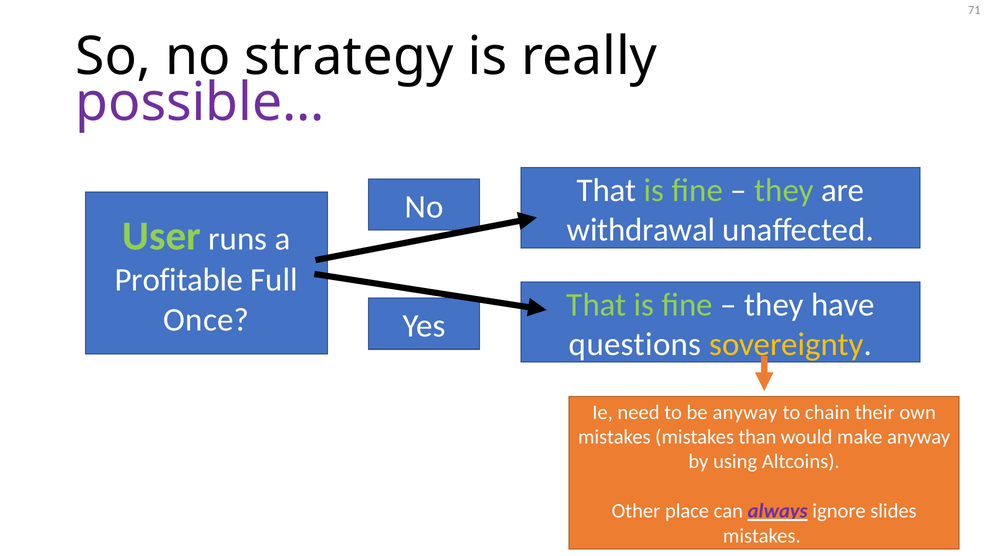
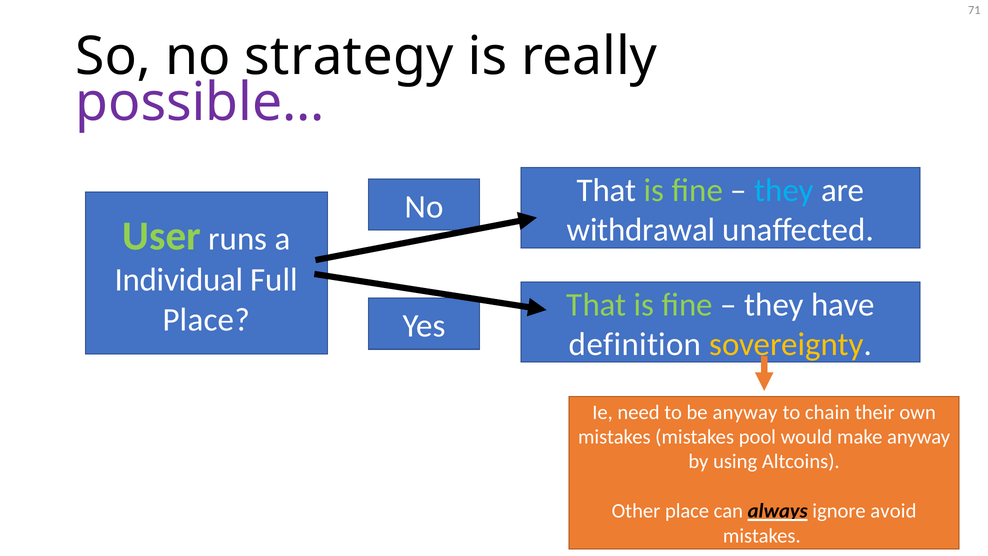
they at (784, 190) colour: light green -> light blue
Profitable: Profitable -> Individual
Once at (206, 320): Once -> Place
questions: questions -> definition
than: than -> pool
always colour: purple -> black
slides: slides -> avoid
